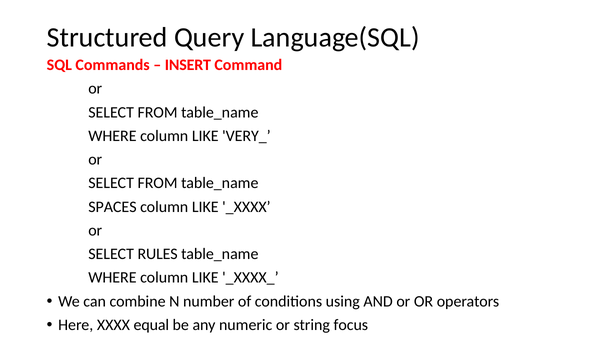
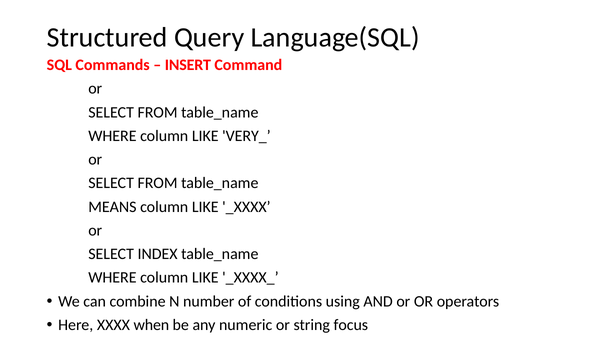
SPACES: SPACES -> MEANS
RULES: RULES -> INDEX
equal: equal -> when
